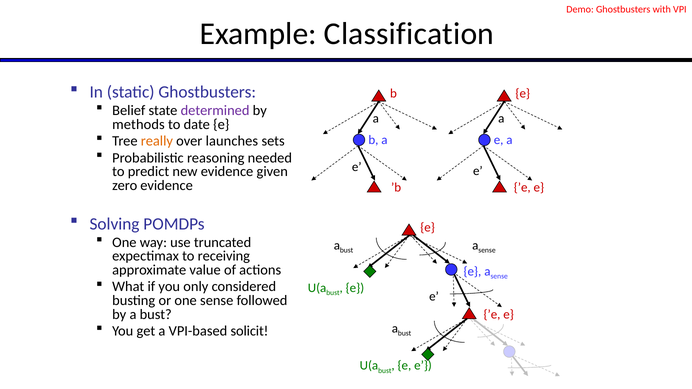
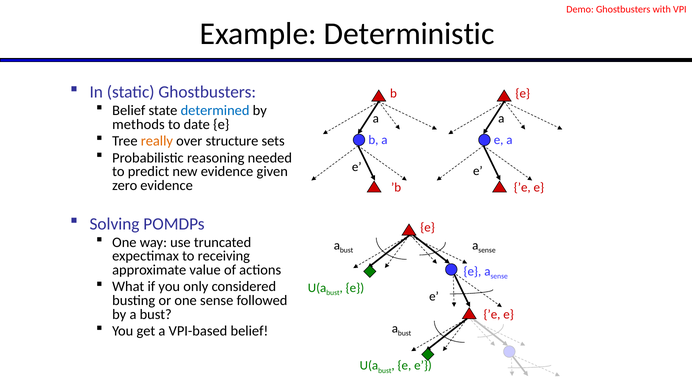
Classification: Classification -> Deterministic
determined colour: purple -> blue
launches: launches -> structure
VPI-based solicit: solicit -> belief
